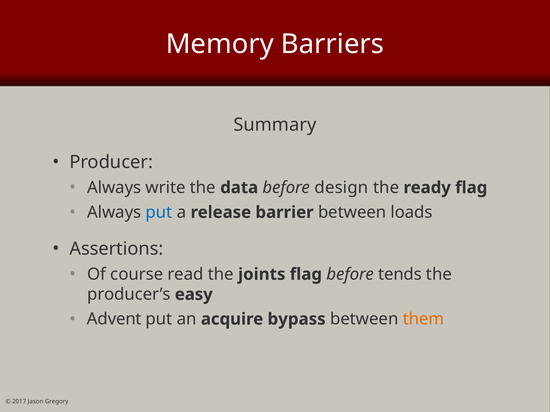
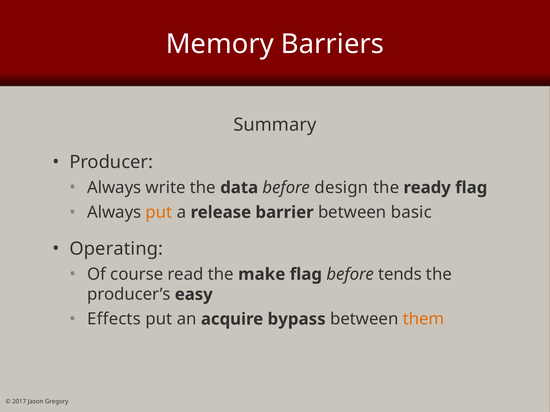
put at (159, 213) colour: blue -> orange
loads: loads -> basic
Assertions: Assertions -> Operating
joints: joints -> make
Advent: Advent -> Effects
